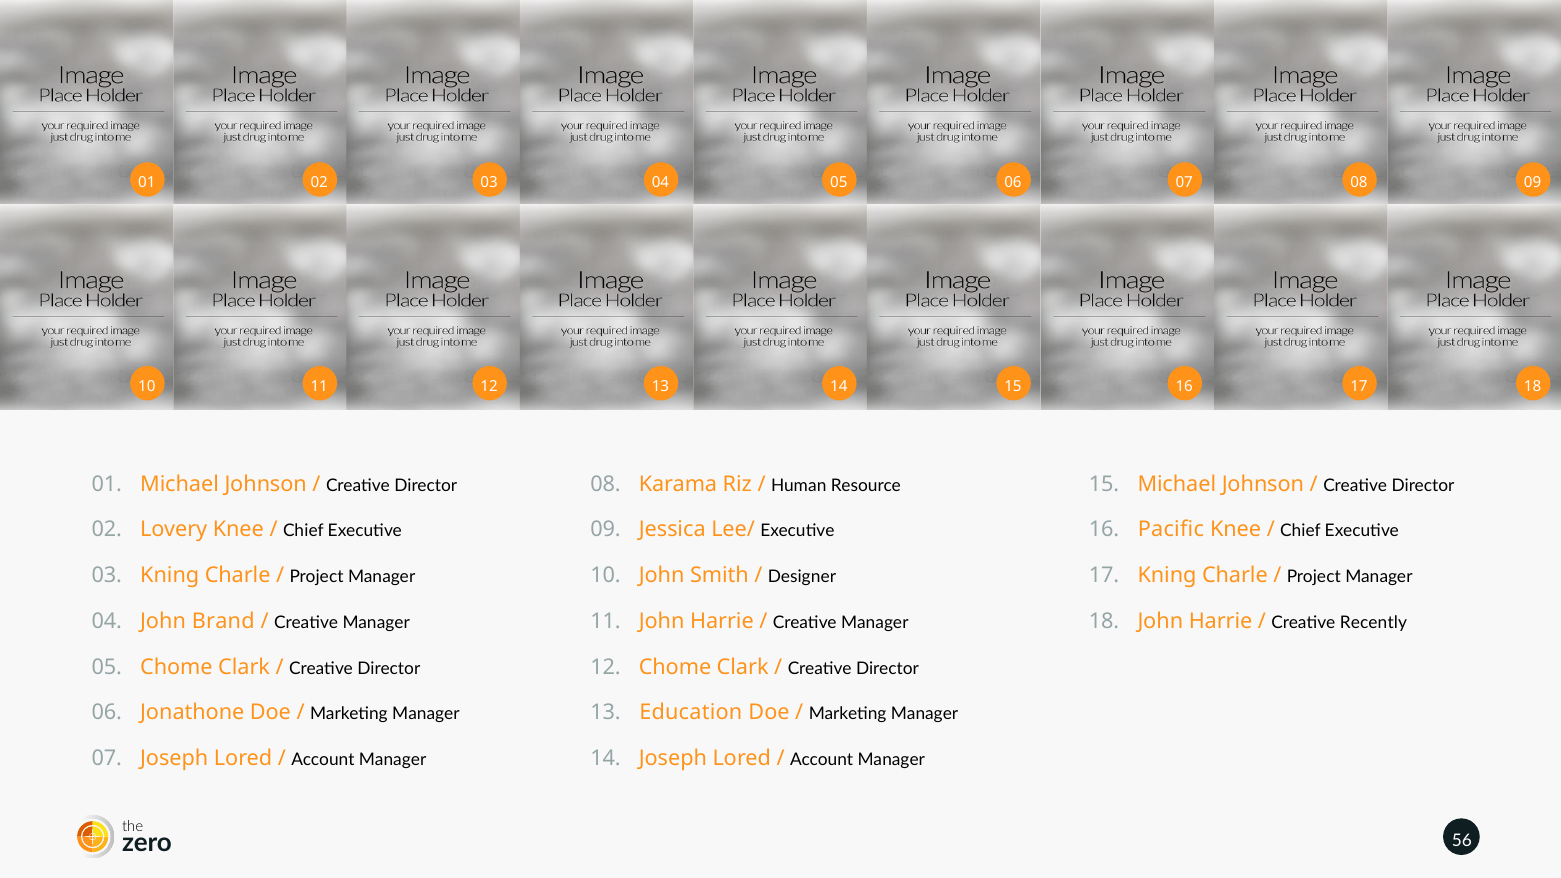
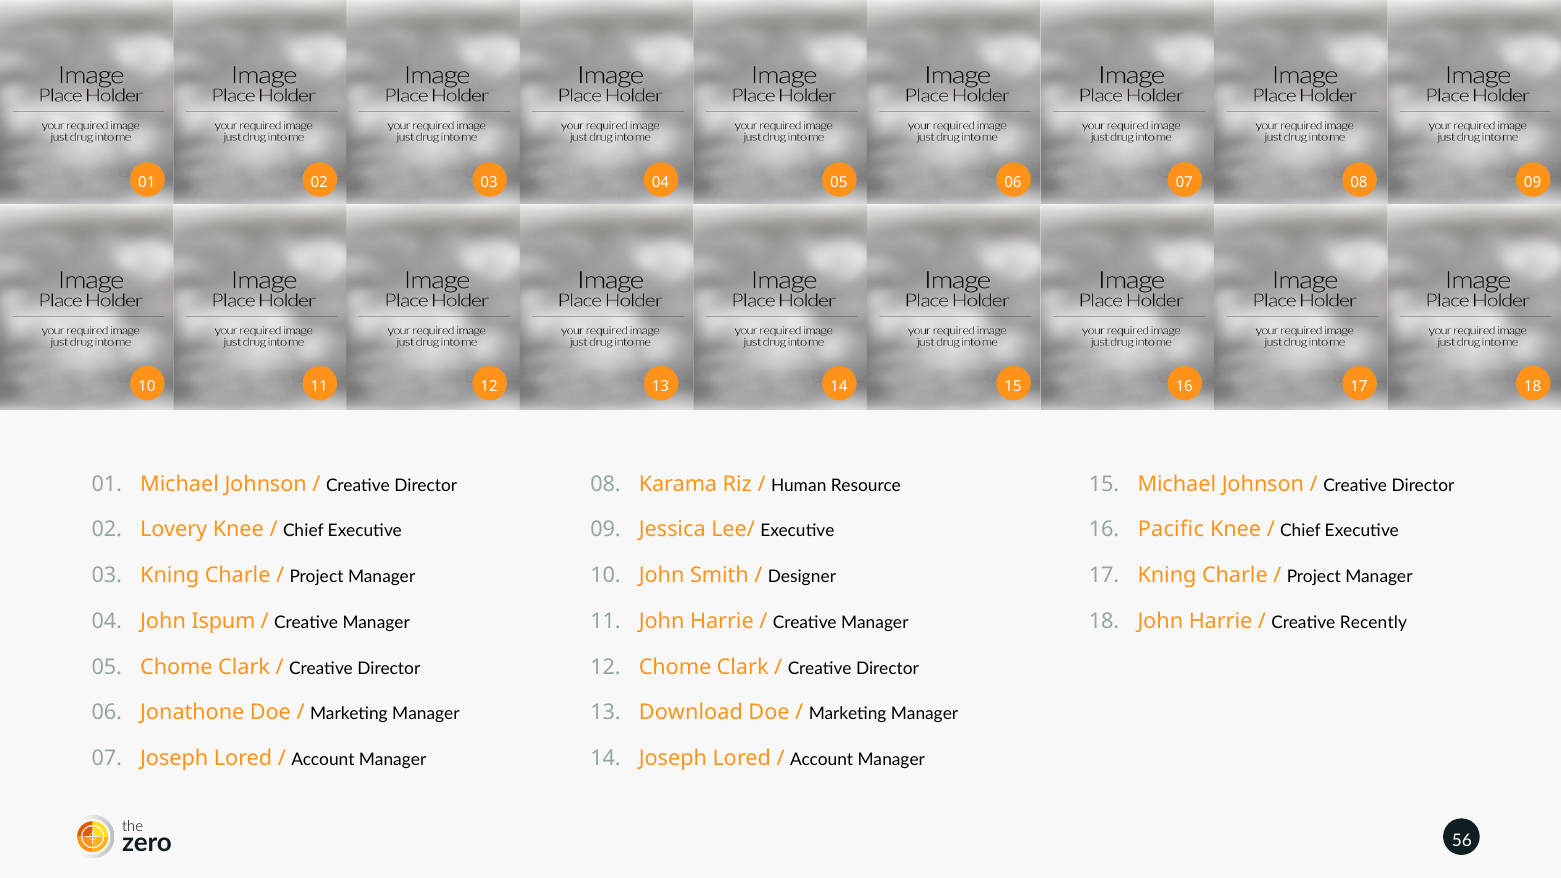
Brand: Brand -> Ispum
Education: Education -> Download
